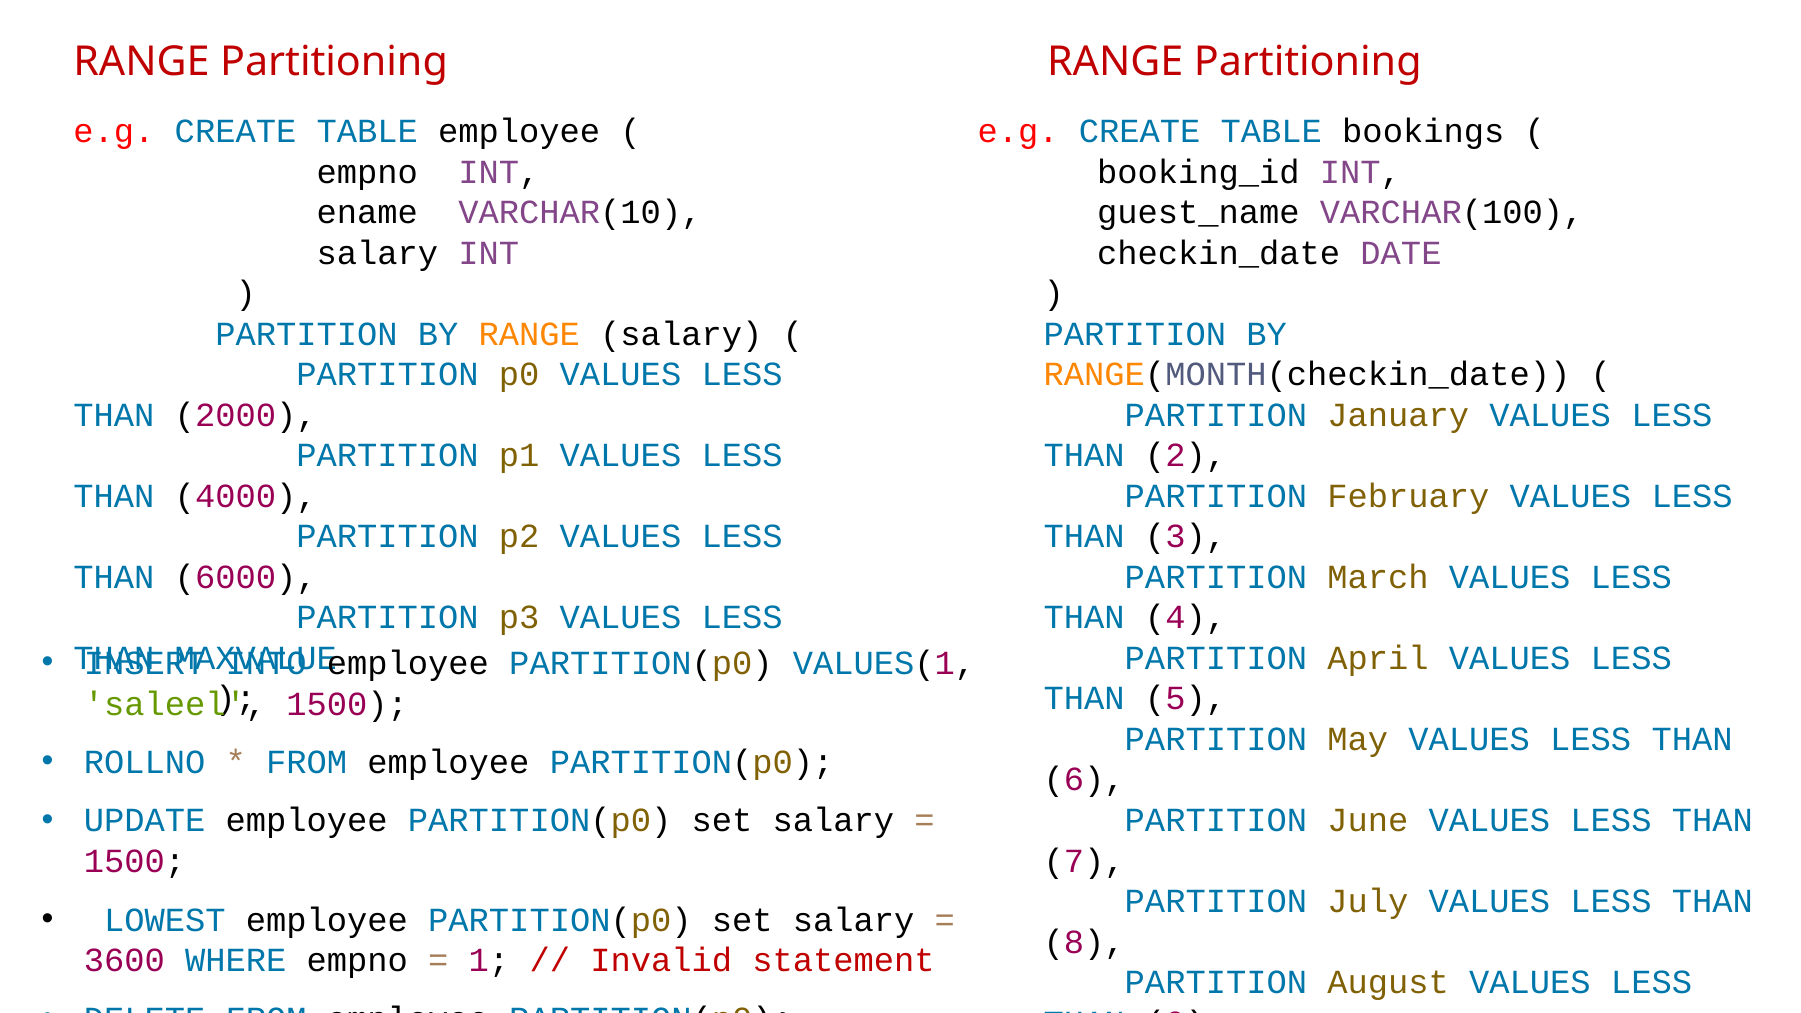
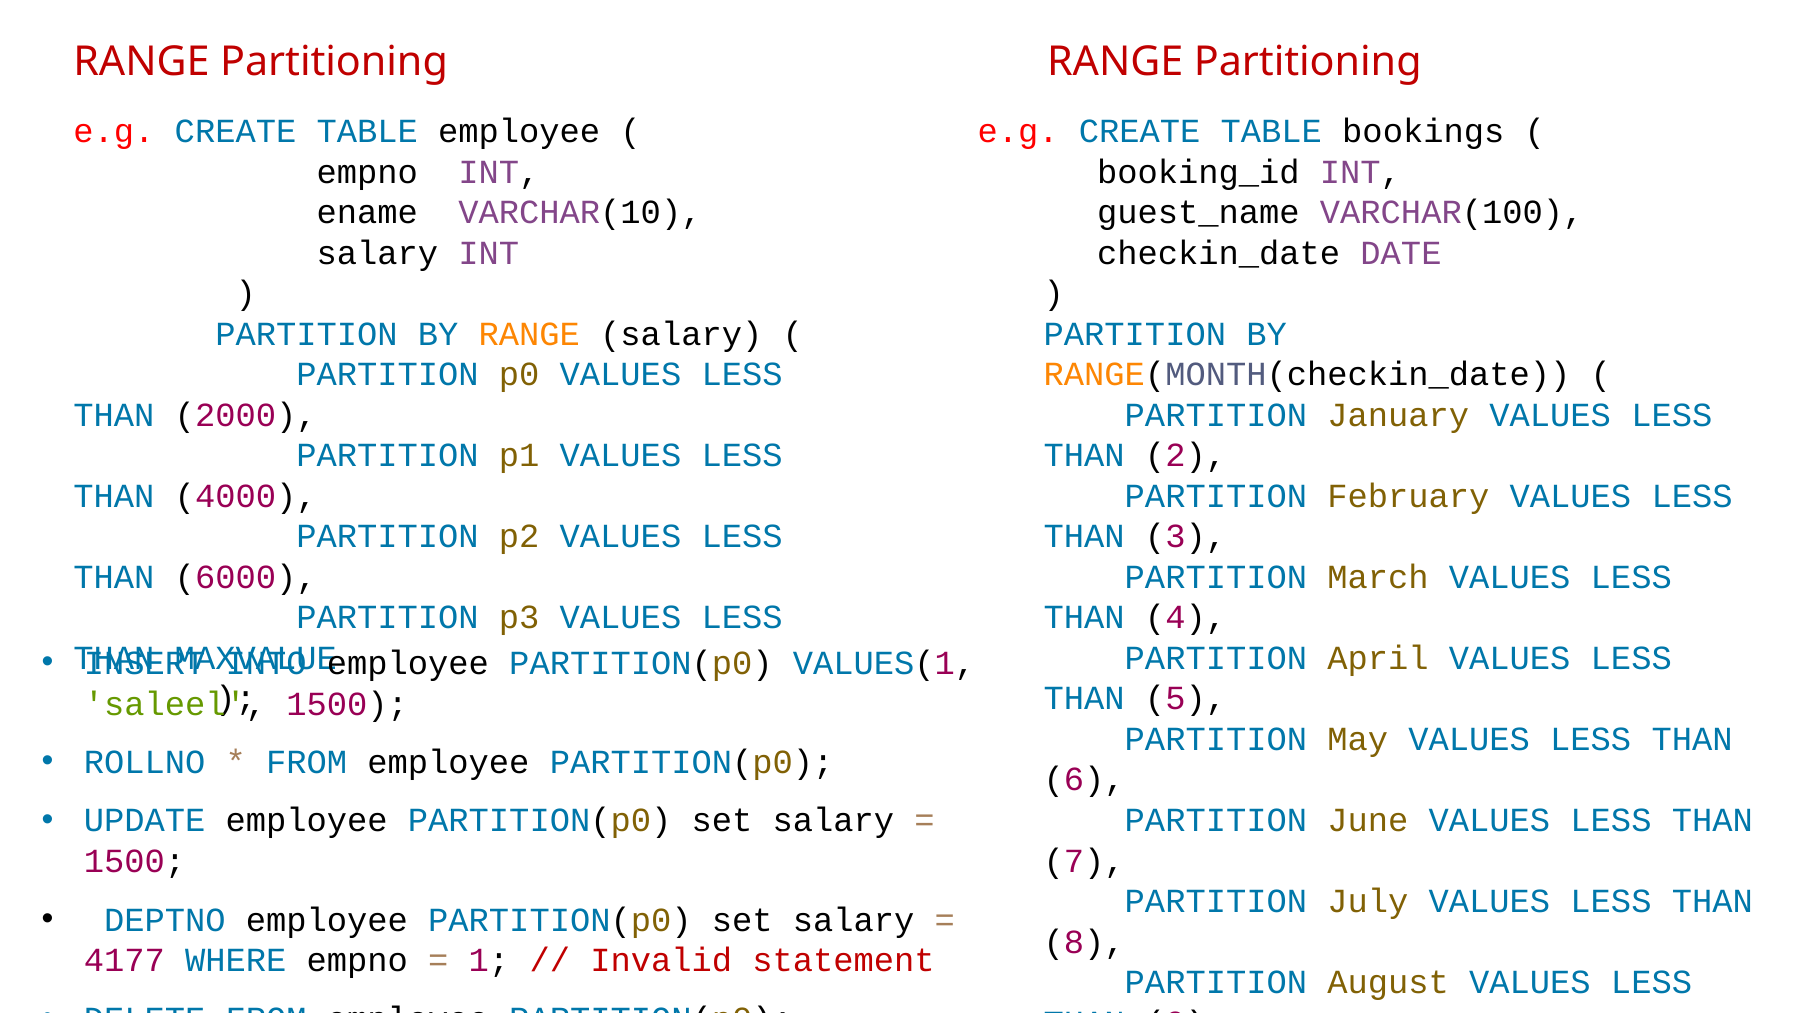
LOWEST: LOWEST -> DEPTNO
3600: 3600 -> 4177
